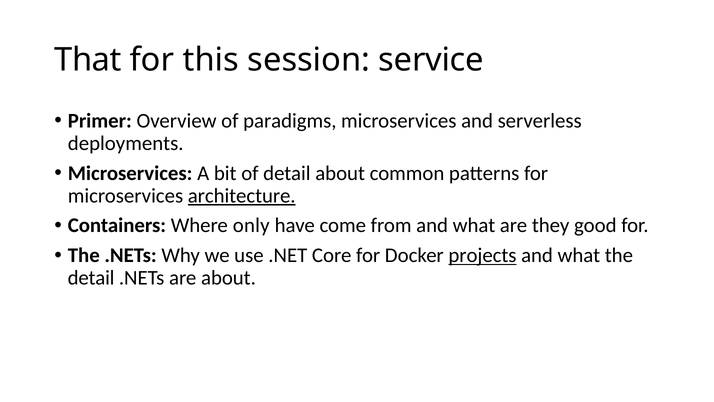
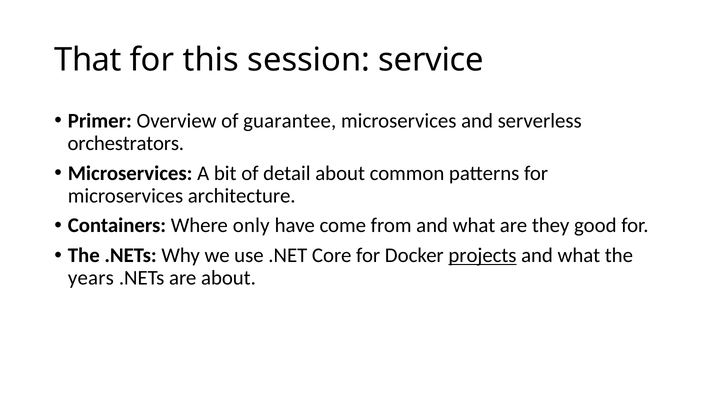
paradigms: paradigms -> guarantee
deployments: deployments -> orchestrators
architecture underline: present -> none
detail at (91, 278): detail -> years
